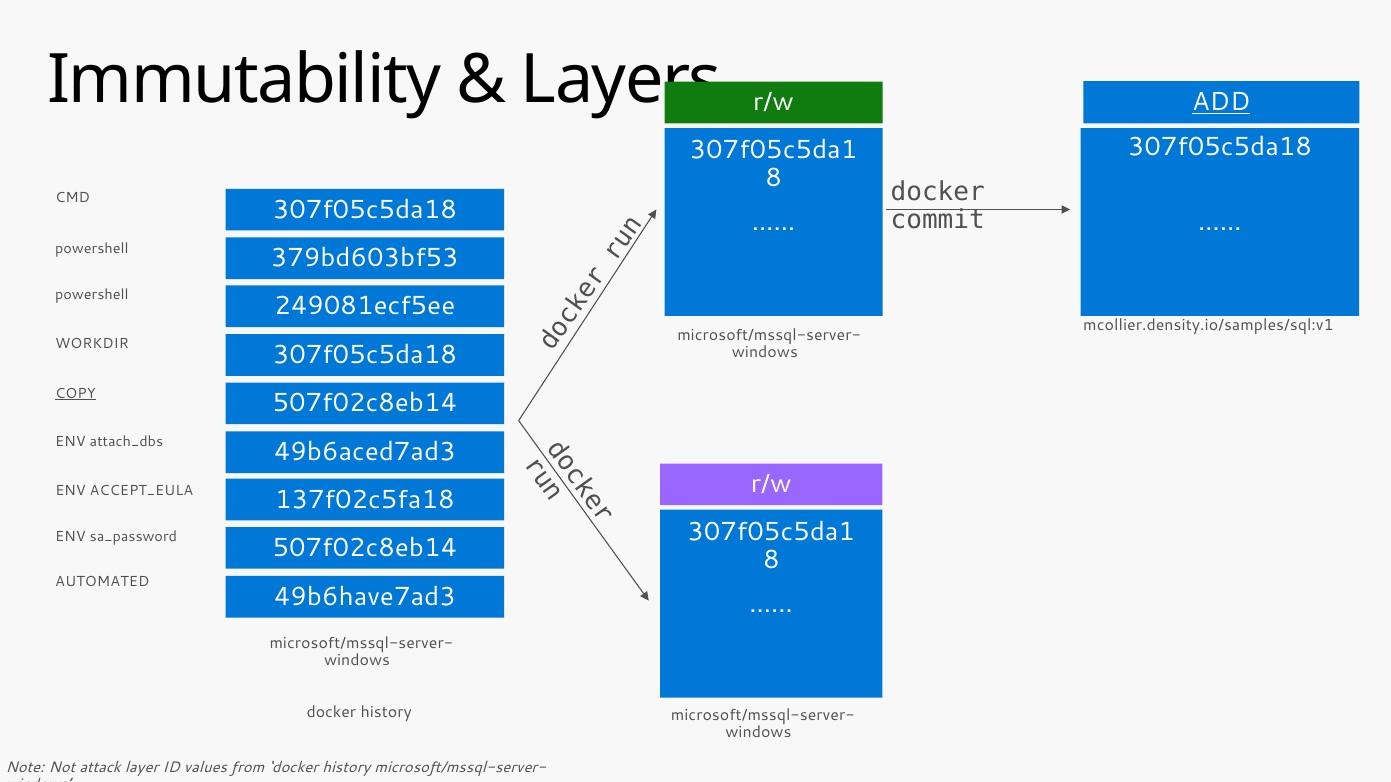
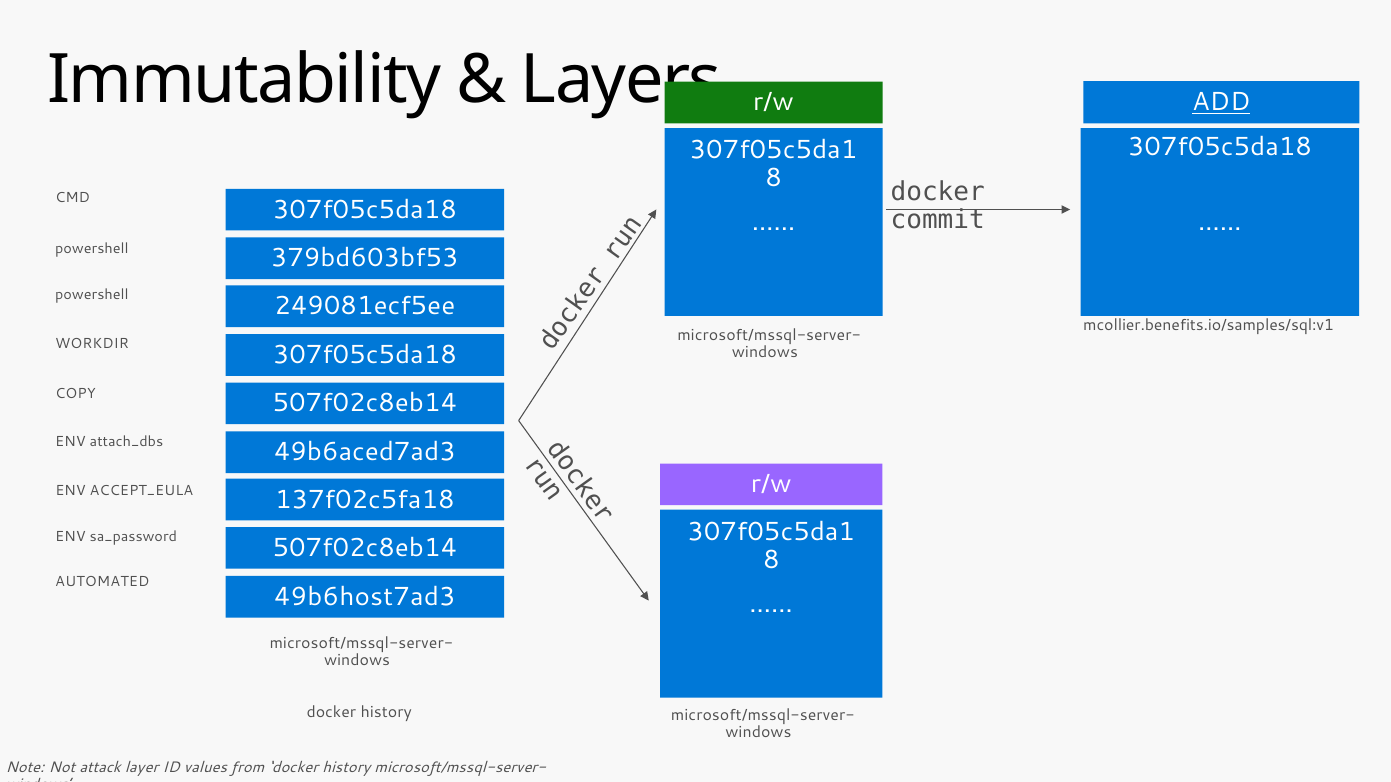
mcollier.density.io/samples/sql:v1: mcollier.density.io/samples/sql:v1 -> mcollier.benefits.io/samples/sql:v1
COPY underline: present -> none
49b6have7ad3: 49b6have7ad3 -> 49b6host7ad3
